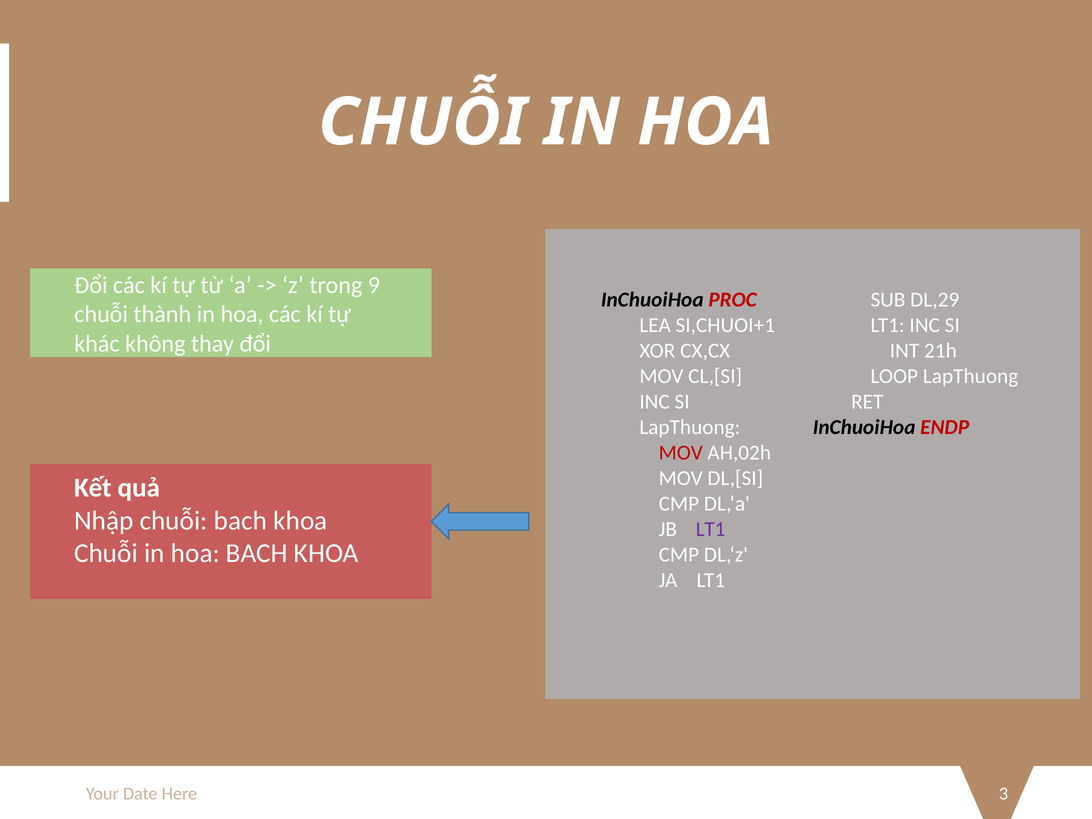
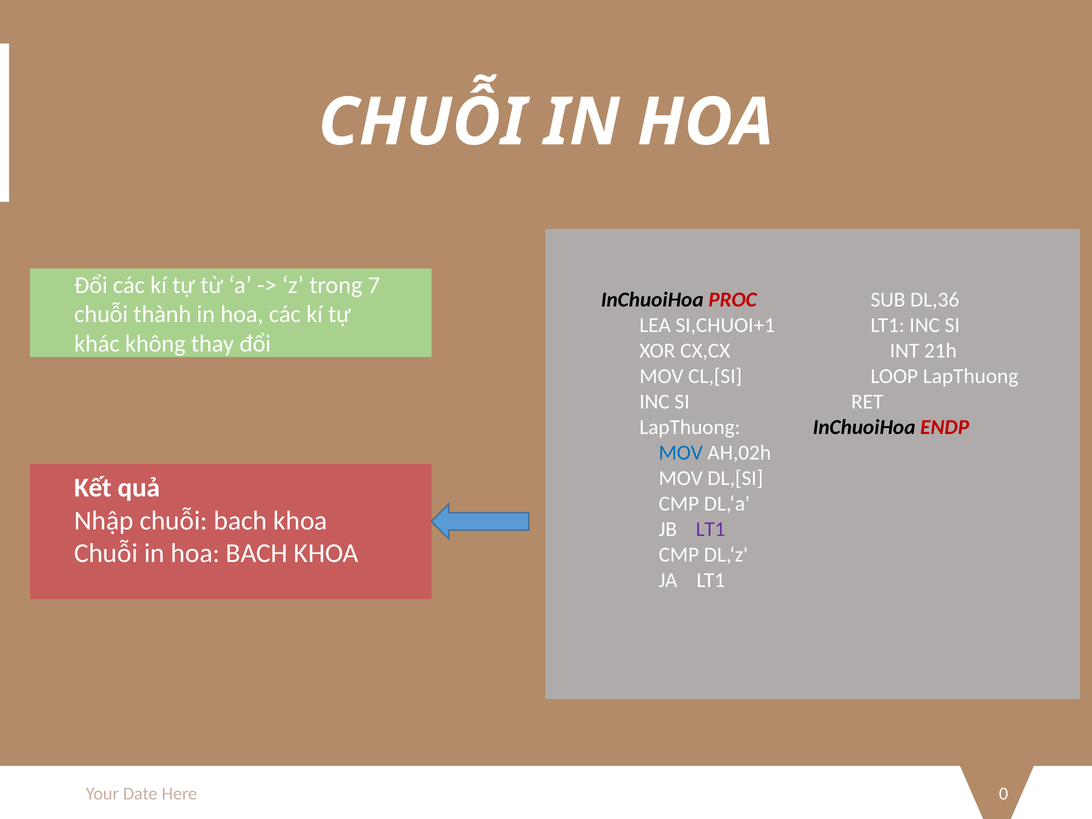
9: 9 -> 7
DL,29: DL,29 -> DL,36
MOV at (681, 453) colour: red -> blue
3: 3 -> 0
